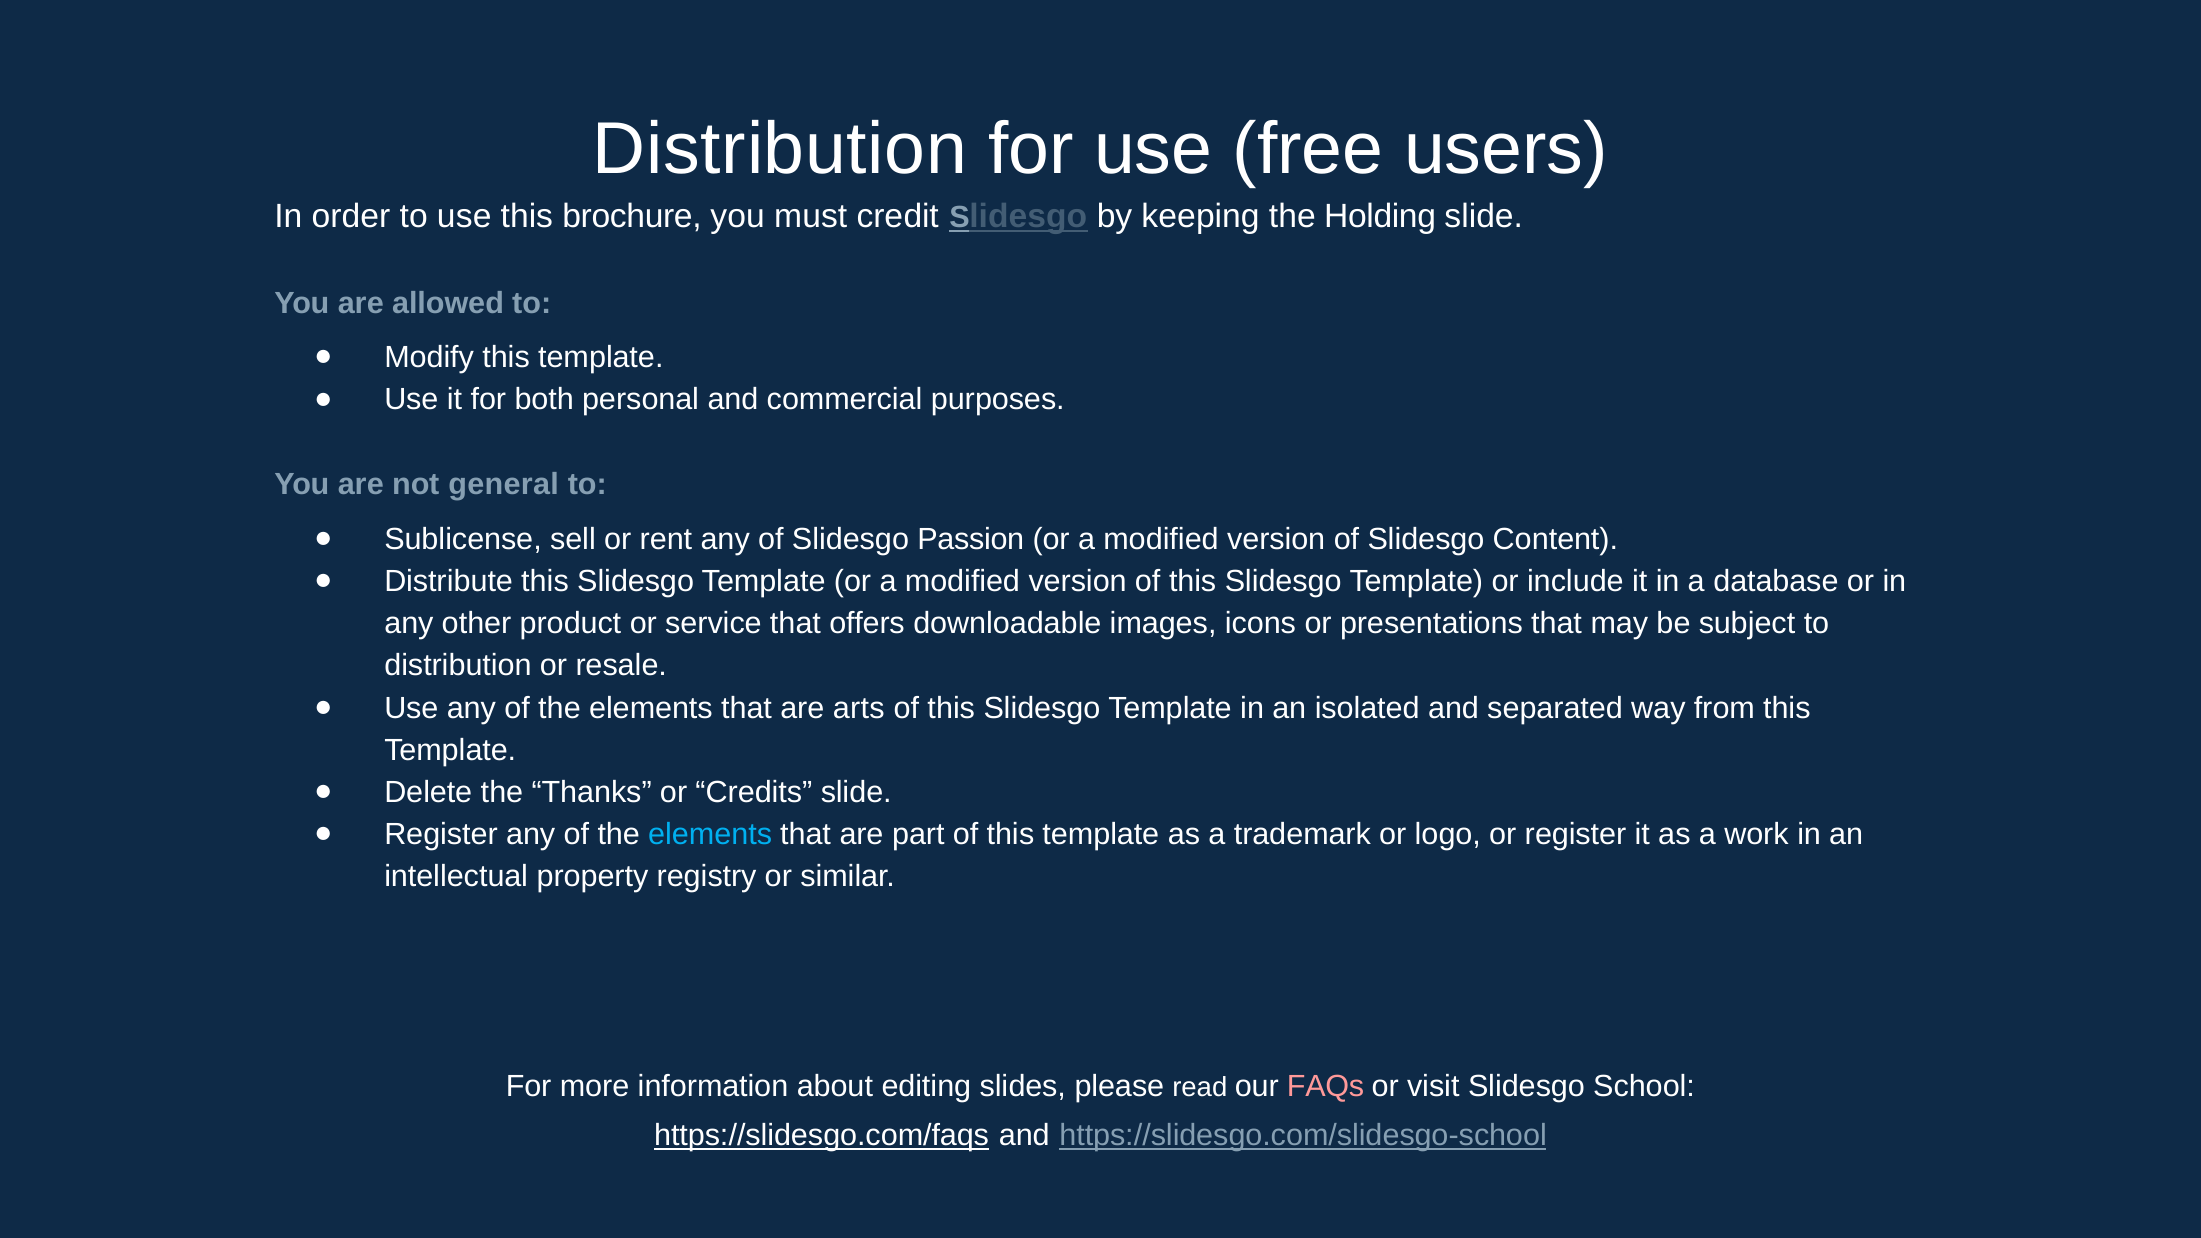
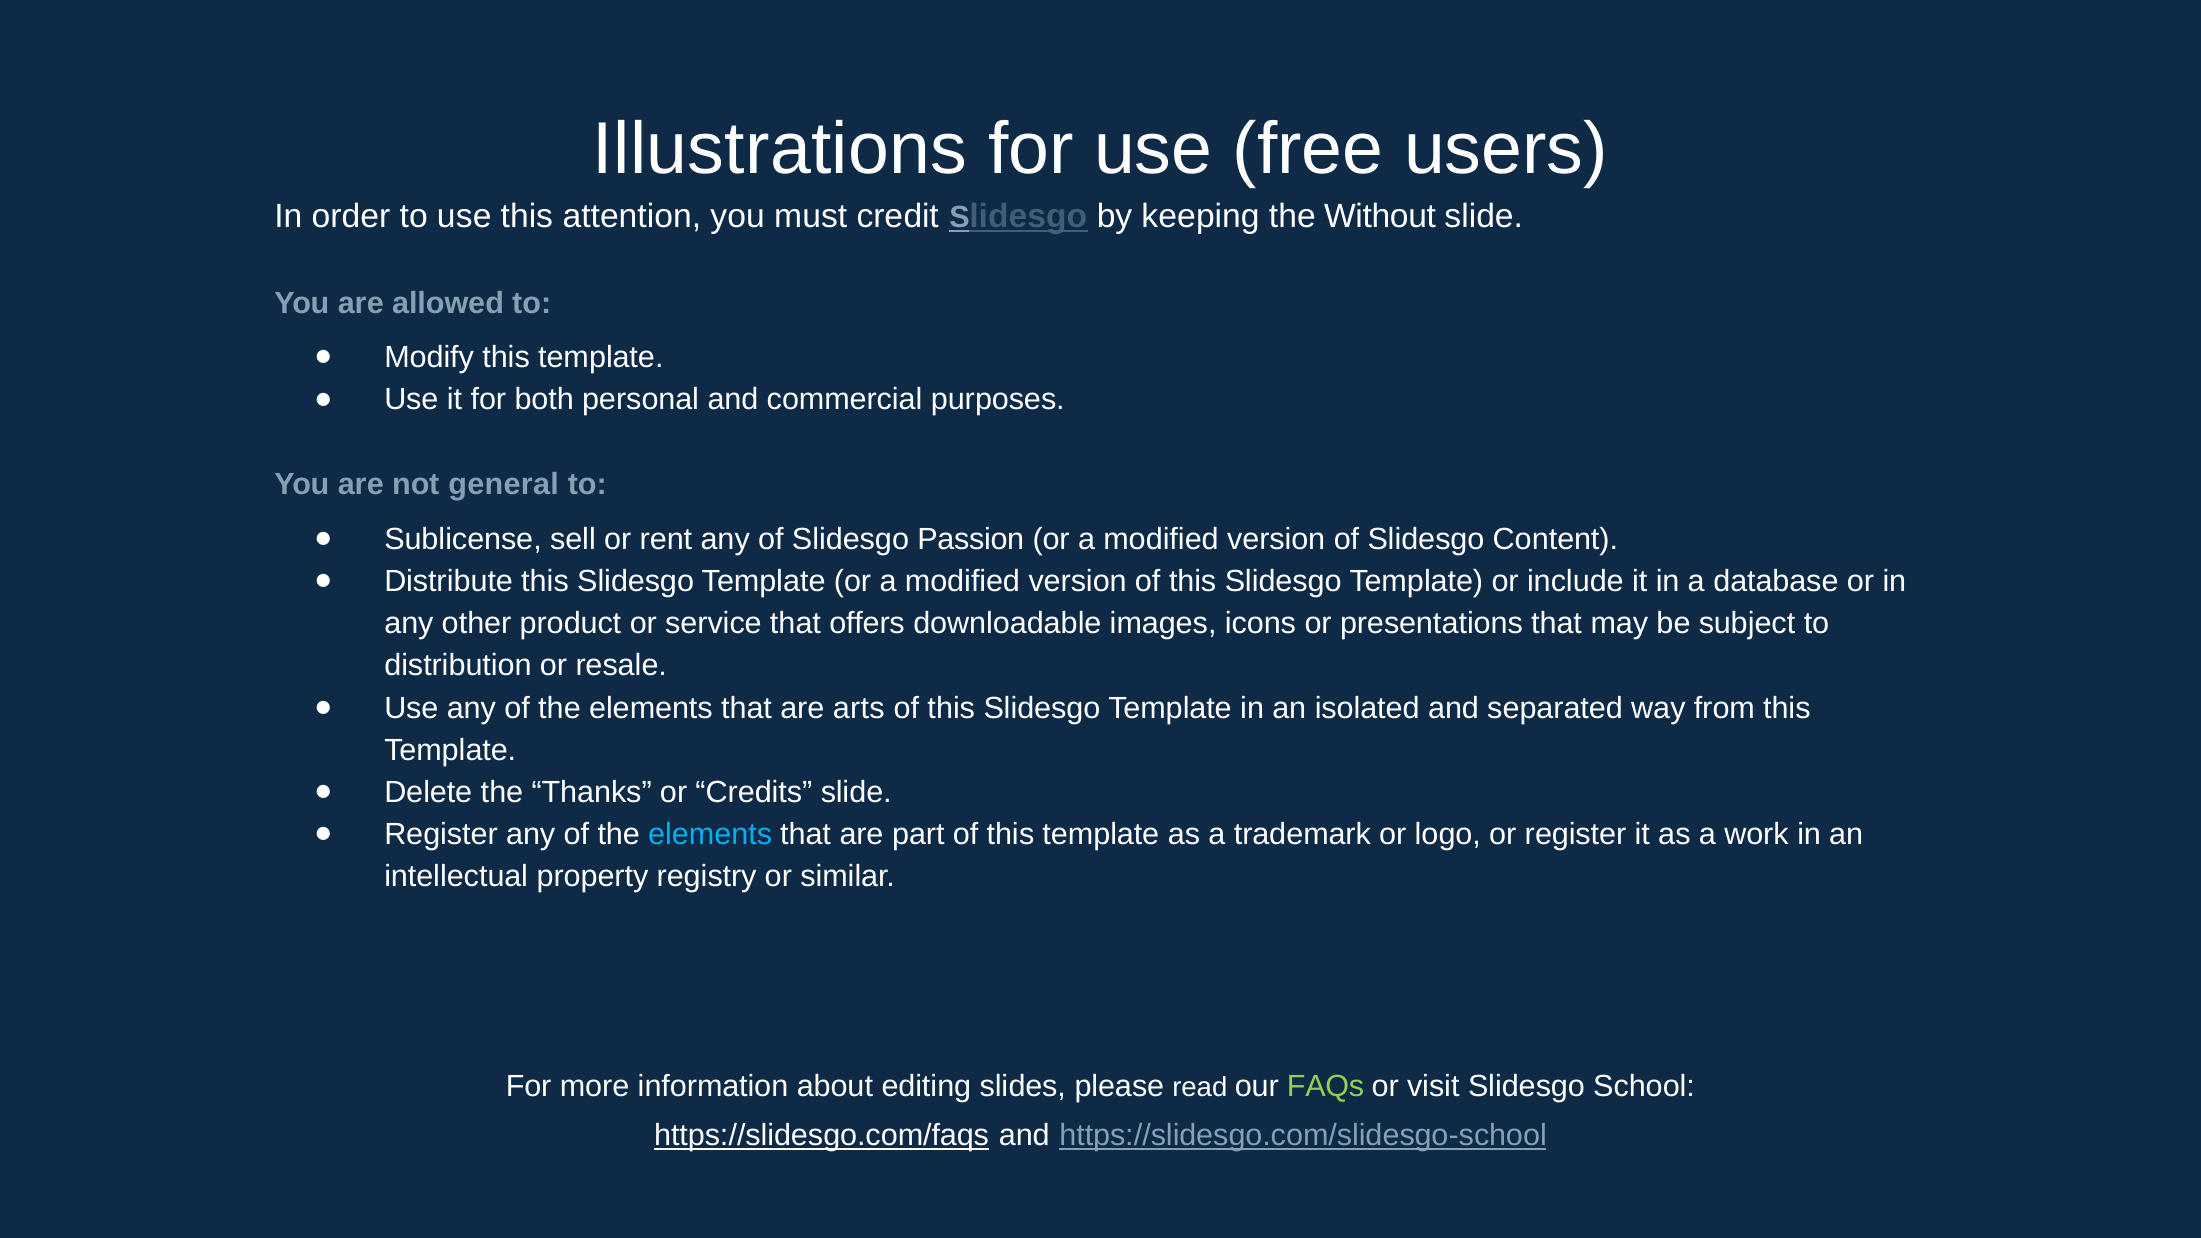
Distribution at (780, 149): Distribution -> Illustrations
brochure: brochure -> attention
Holding: Holding -> Without
FAQs colour: pink -> light green
